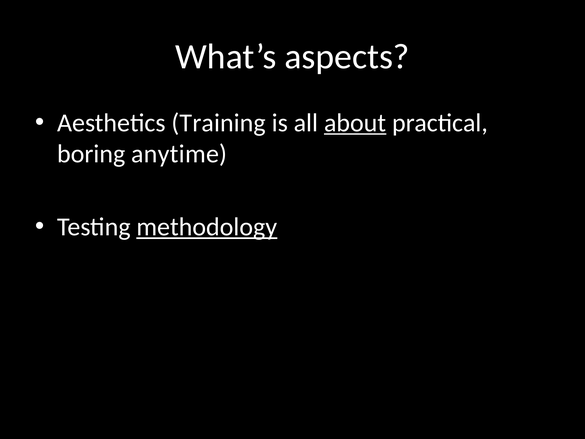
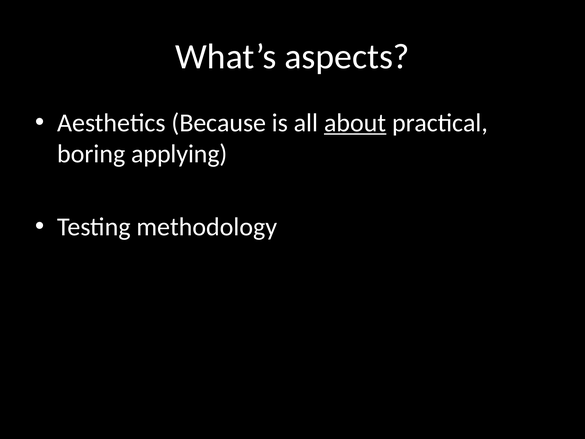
Training: Training -> Because
anytime: anytime -> applying
methodology underline: present -> none
